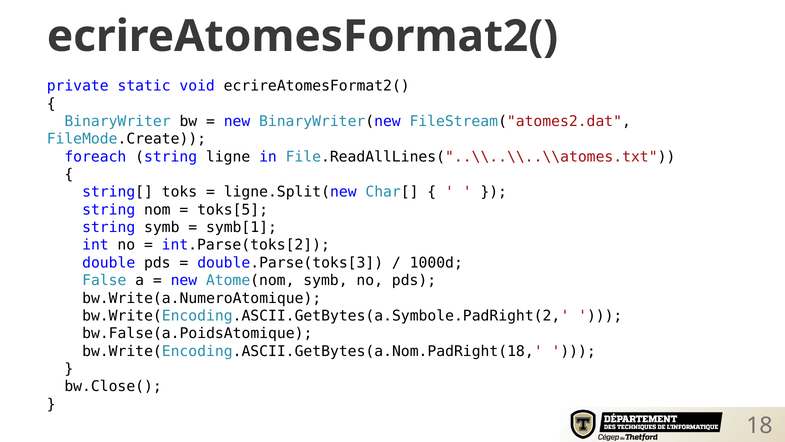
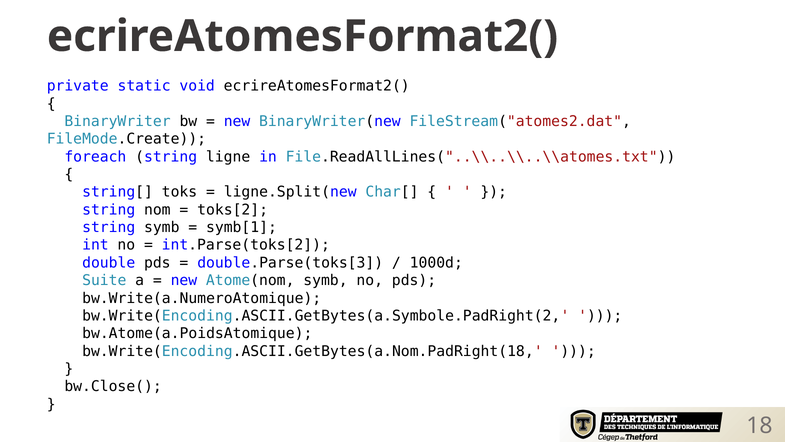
toks[5: toks[5 -> toks[2
False: False -> Suite
bw.False(a.PoidsAtomique: bw.False(a.PoidsAtomique -> bw.Atome(a.PoidsAtomique
